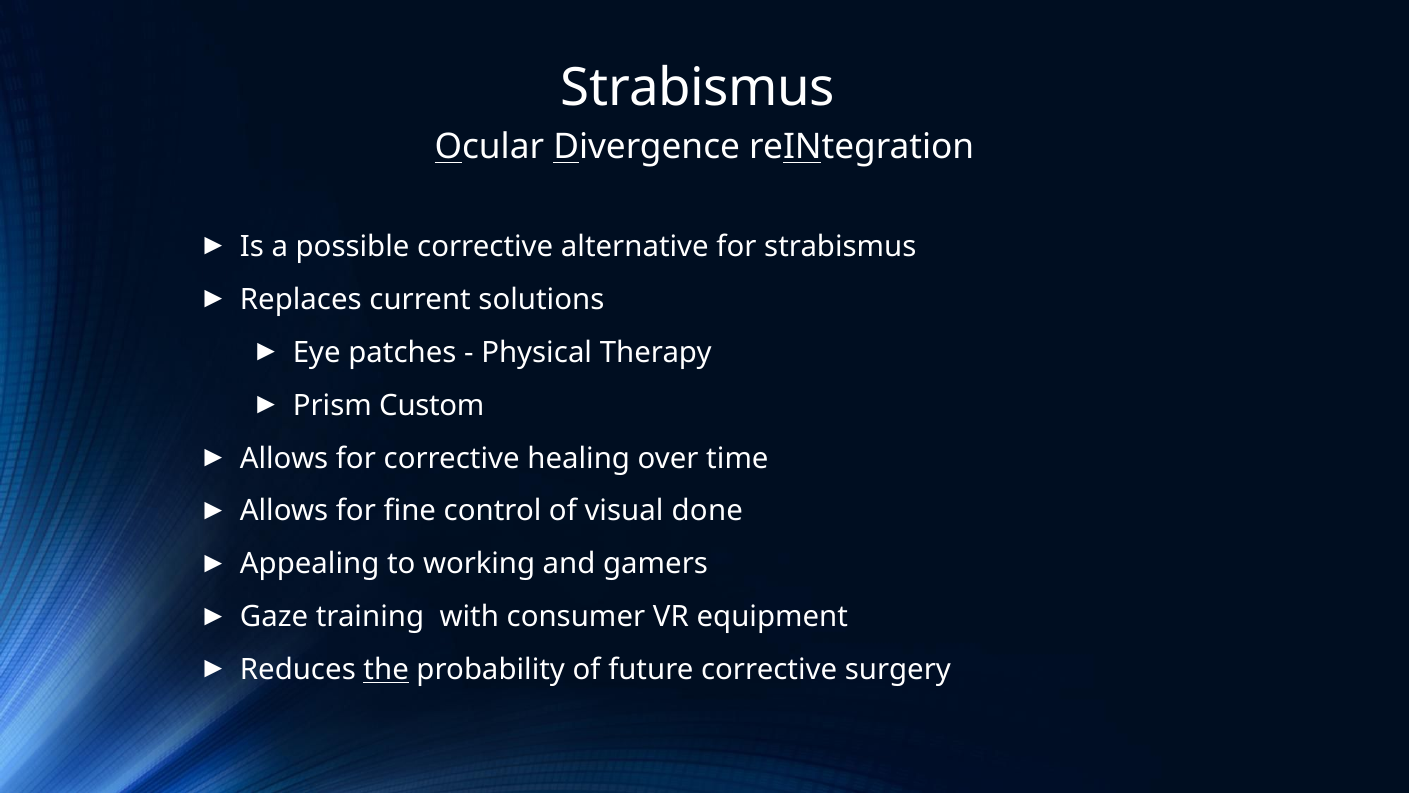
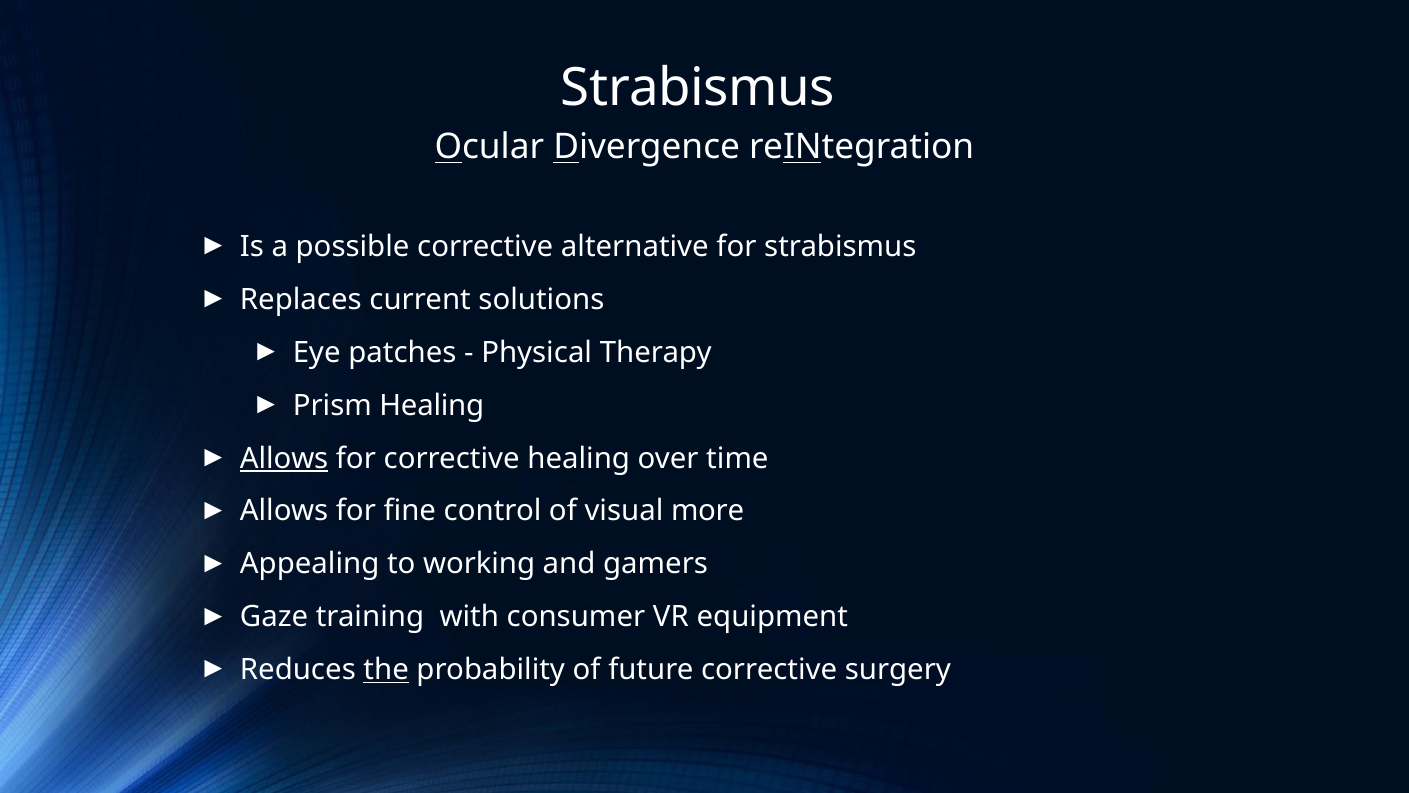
Prism Custom: Custom -> Healing
Allows at (284, 458) underline: none -> present
done: done -> more
